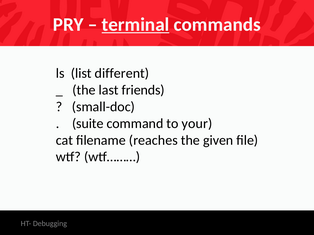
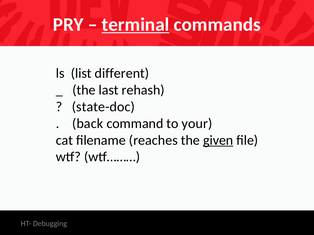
friends: friends -> rehash
small-doc: small-doc -> state-doc
suite: suite -> back
given underline: none -> present
